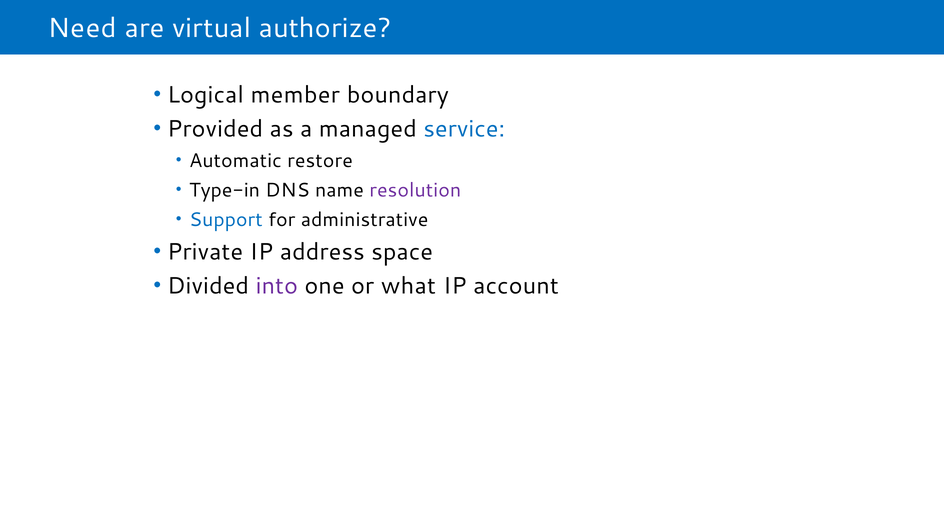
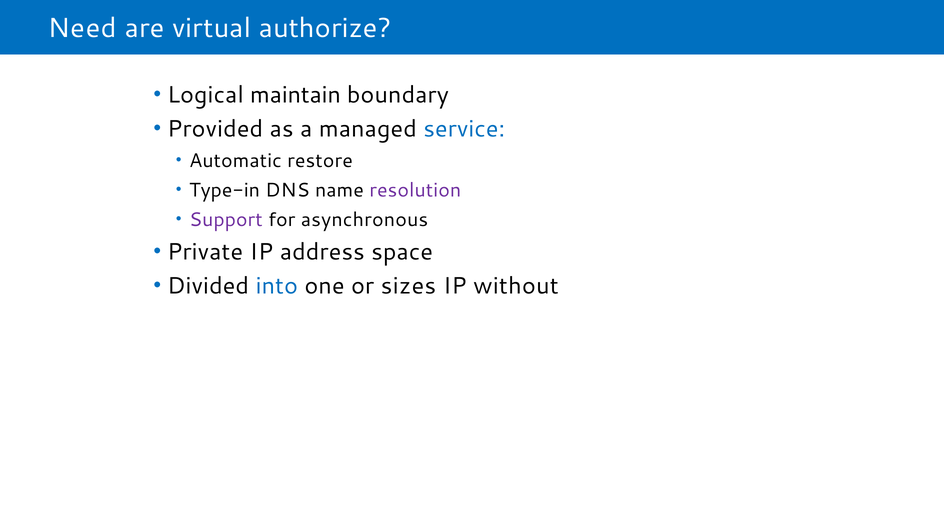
member: member -> maintain
Support colour: blue -> purple
administrative: administrative -> asynchronous
into colour: purple -> blue
what: what -> sizes
account: account -> without
